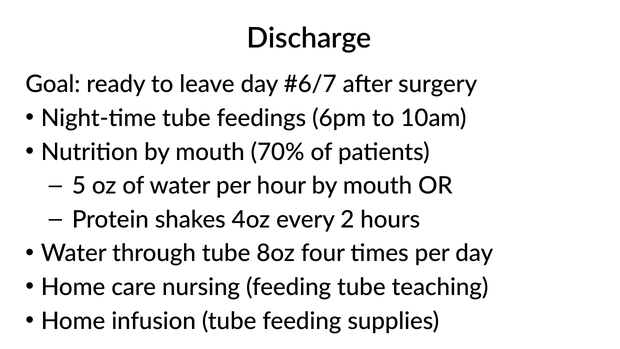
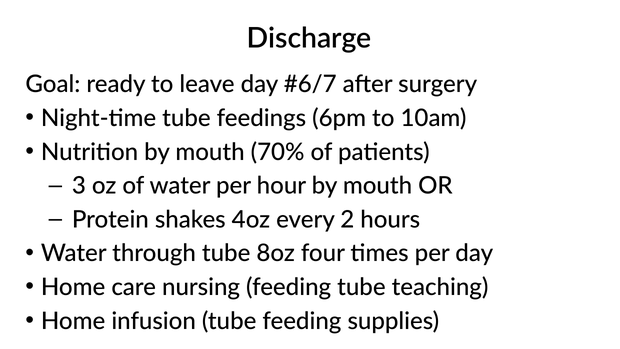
5: 5 -> 3
